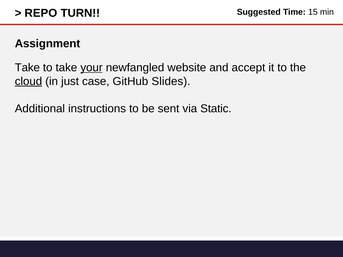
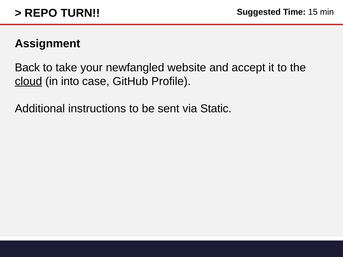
Take at (27, 68): Take -> Back
your underline: present -> none
just: just -> into
Slides: Slides -> Profile
